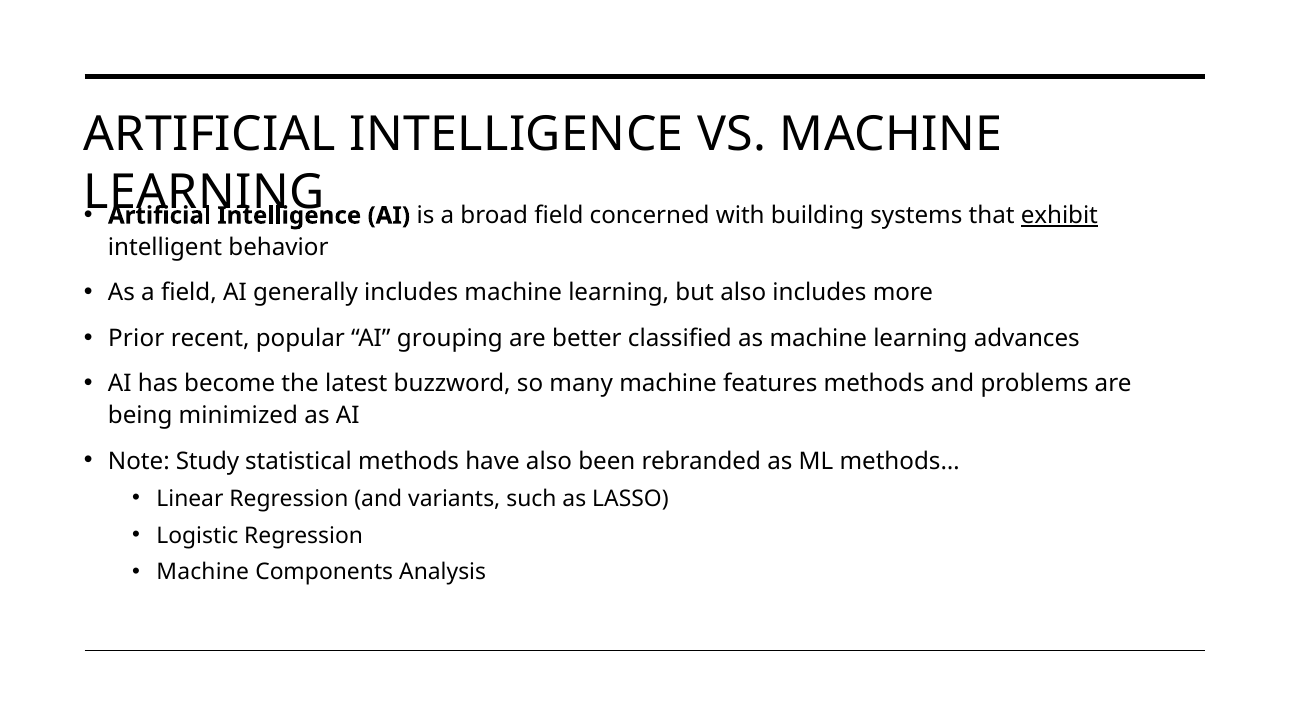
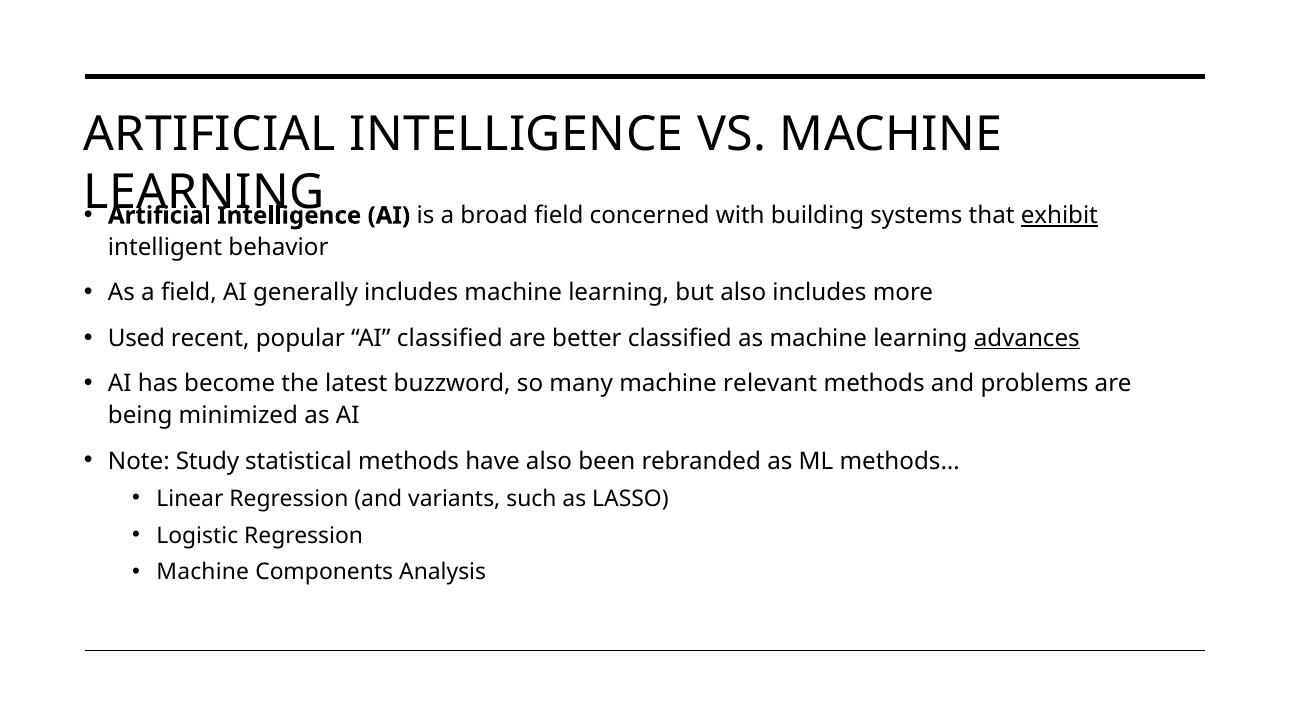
Prior: Prior -> Used
AI grouping: grouping -> classified
advances underline: none -> present
features: features -> relevant
